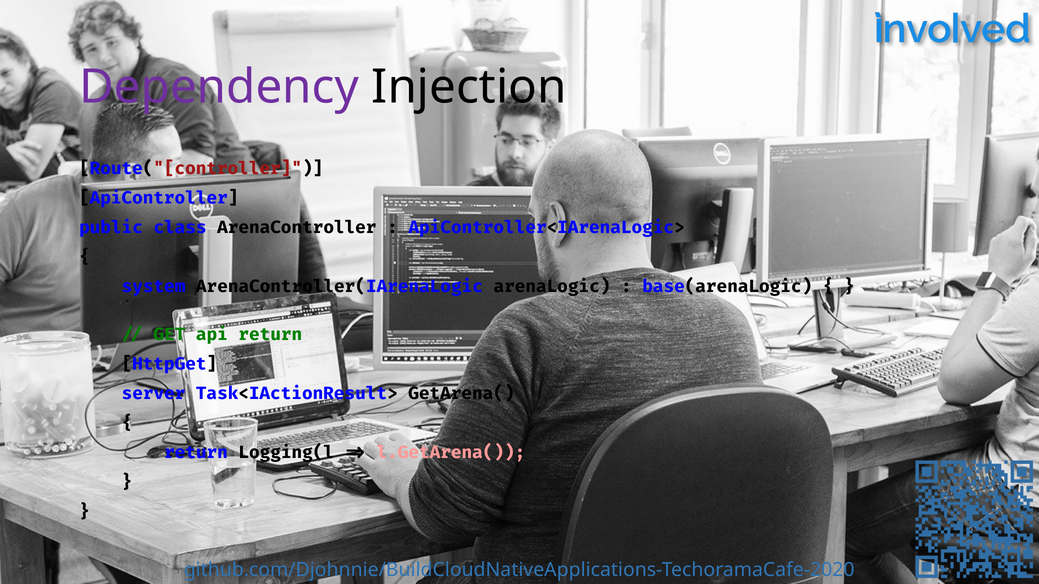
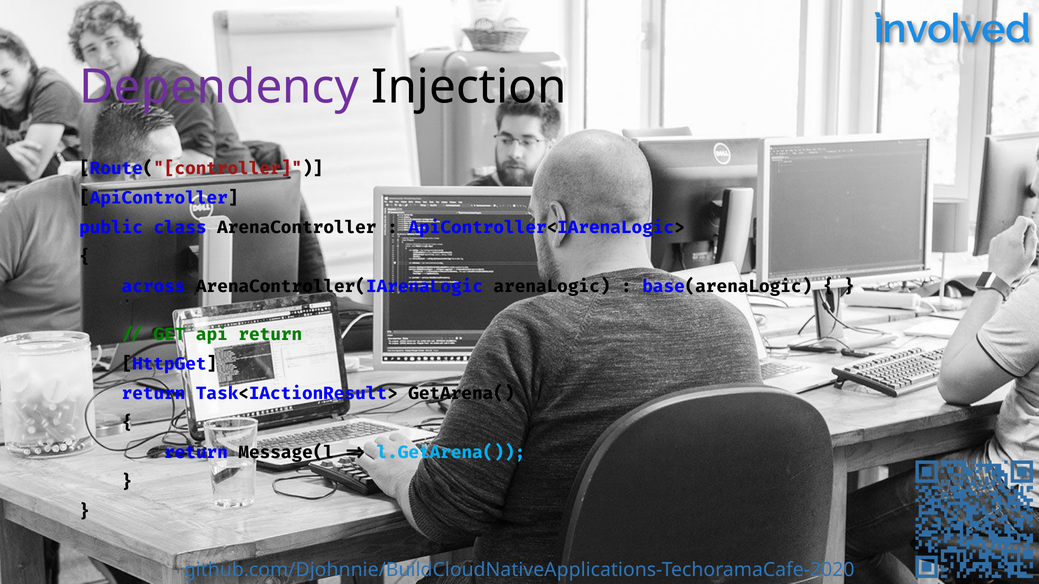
system: system -> across
server at (154, 394): server -> return
Logging(l: Logging(l -> Message(l
l.GetArena( colour: pink -> light blue
